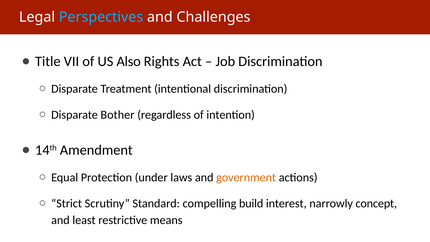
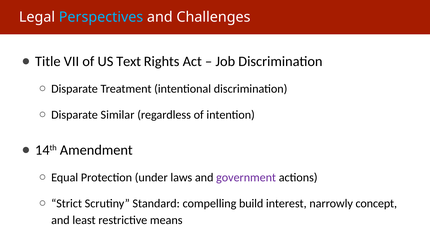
Also: Also -> Text
Bother: Bother -> Similar
government colour: orange -> purple
